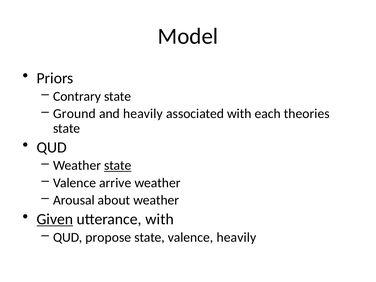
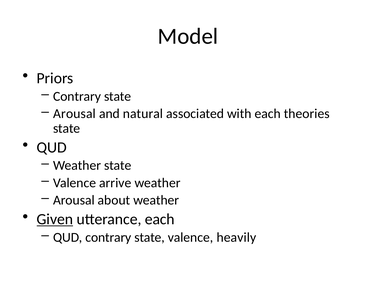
Ground at (74, 114): Ground -> Arousal
and heavily: heavily -> natural
state at (118, 165) underline: present -> none
utterance with: with -> each
QUD propose: propose -> contrary
